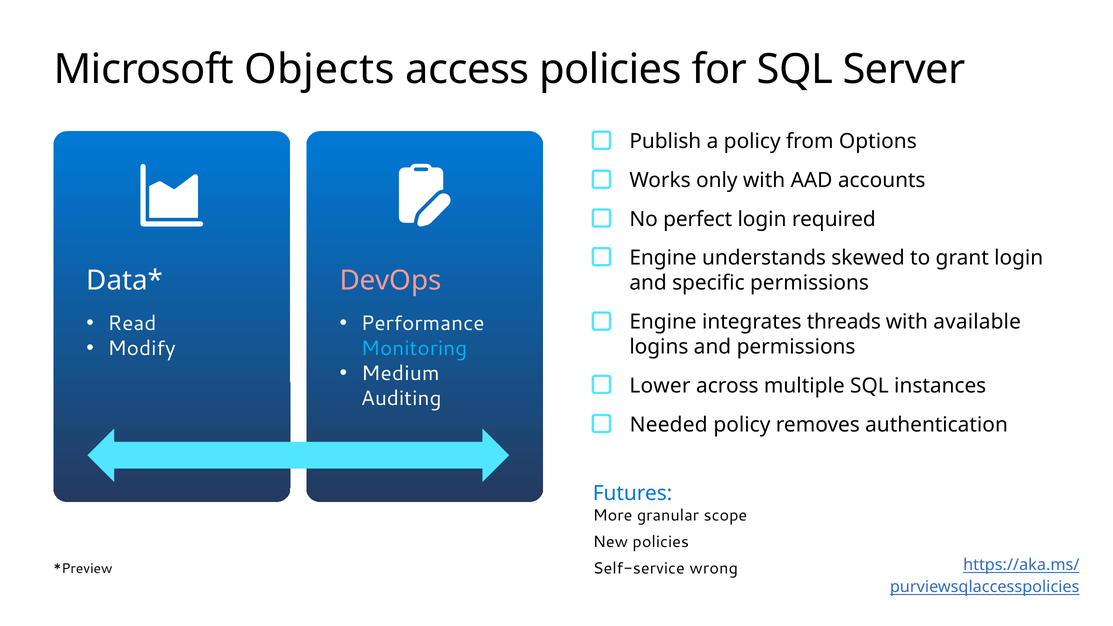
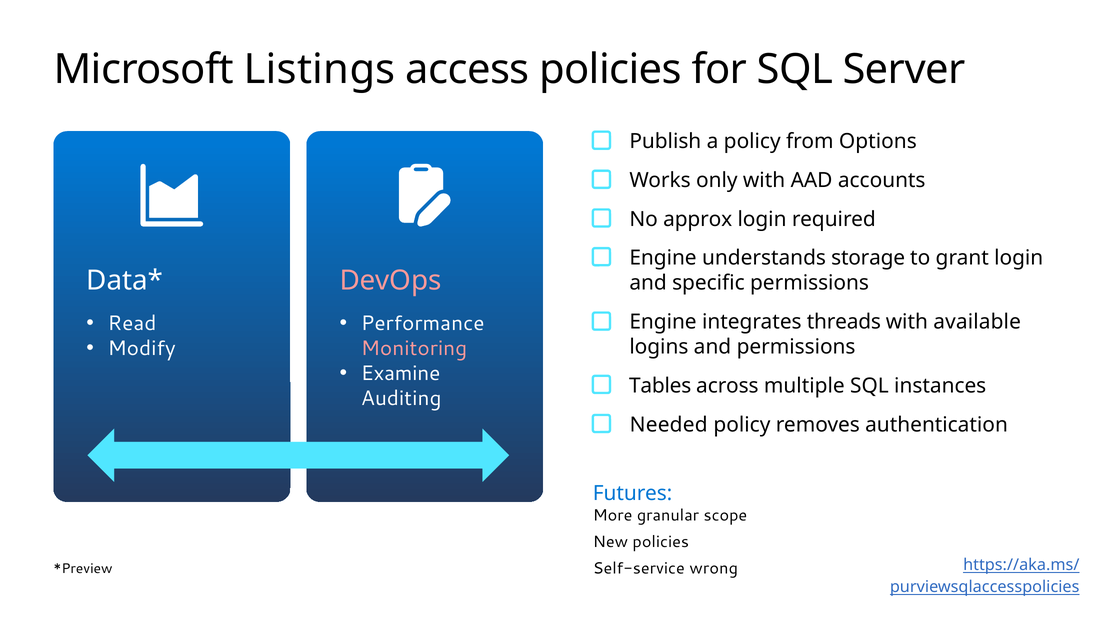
Objects: Objects -> Listings
perfect: perfect -> approx
skewed: skewed -> storage
Monitoring colour: light blue -> pink
Medium: Medium -> Examine
Lower: Lower -> Tables
